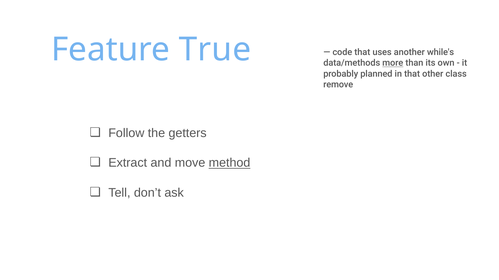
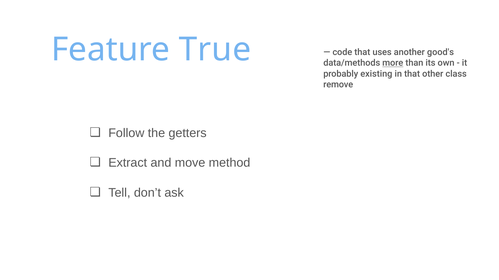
while's: while's -> good's
planned: planned -> existing
method underline: present -> none
